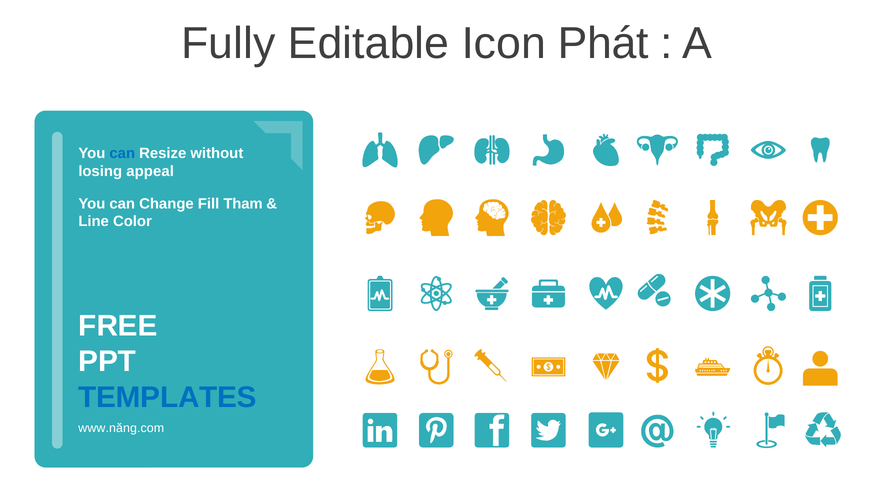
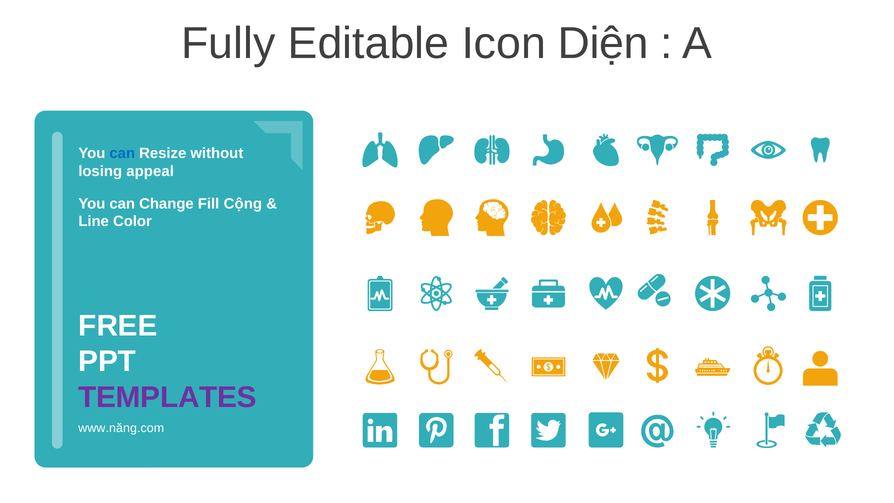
Phát: Phát -> Diện
Tham: Tham -> Cộng
TEMPLATES colour: blue -> purple
